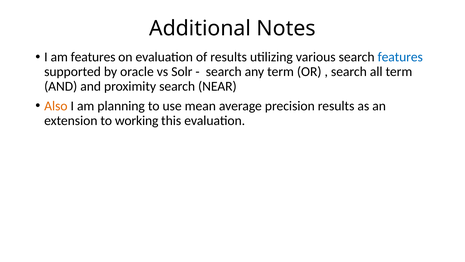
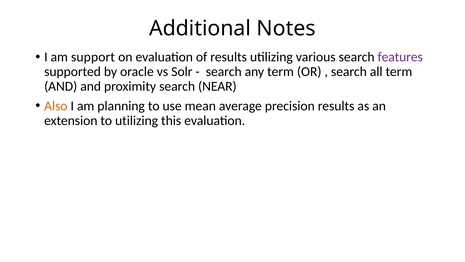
am features: features -> support
features at (400, 57) colour: blue -> purple
to working: working -> utilizing
